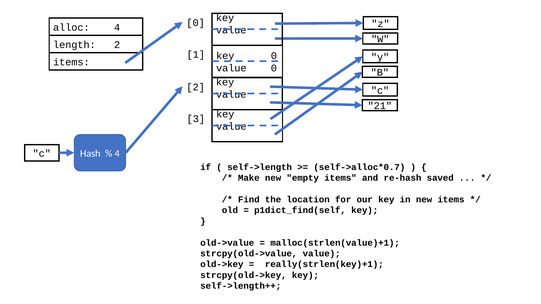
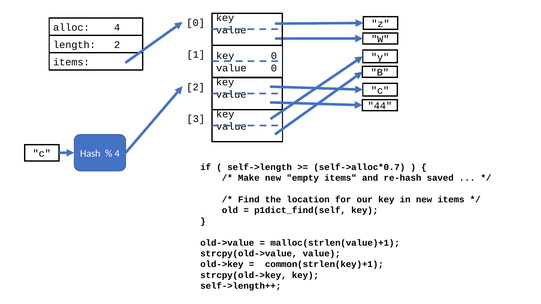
21: 21 -> 44
really(strlen(key)+1: really(strlen(key)+1 -> common(strlen(key)+1
